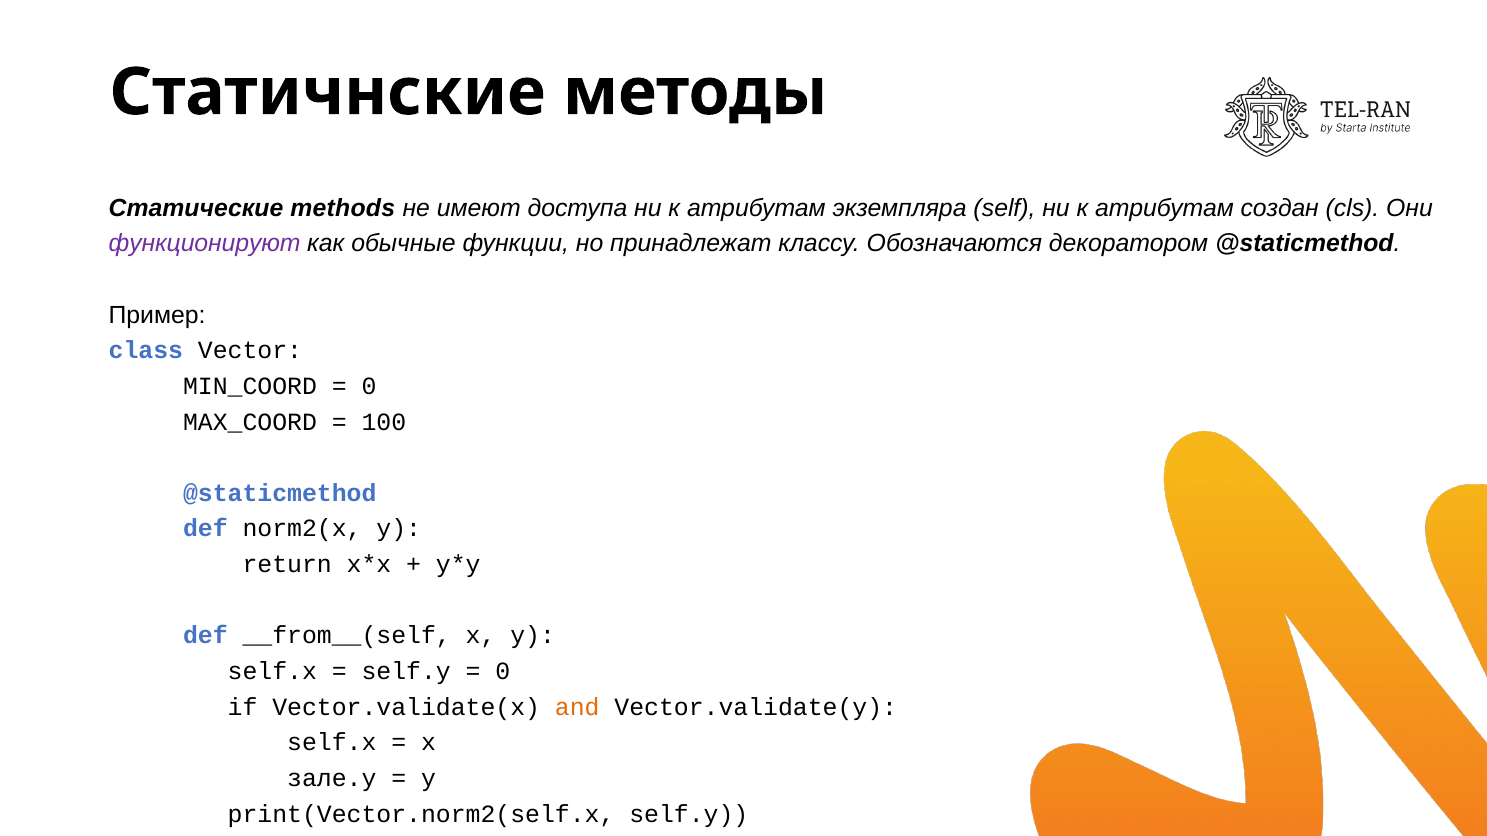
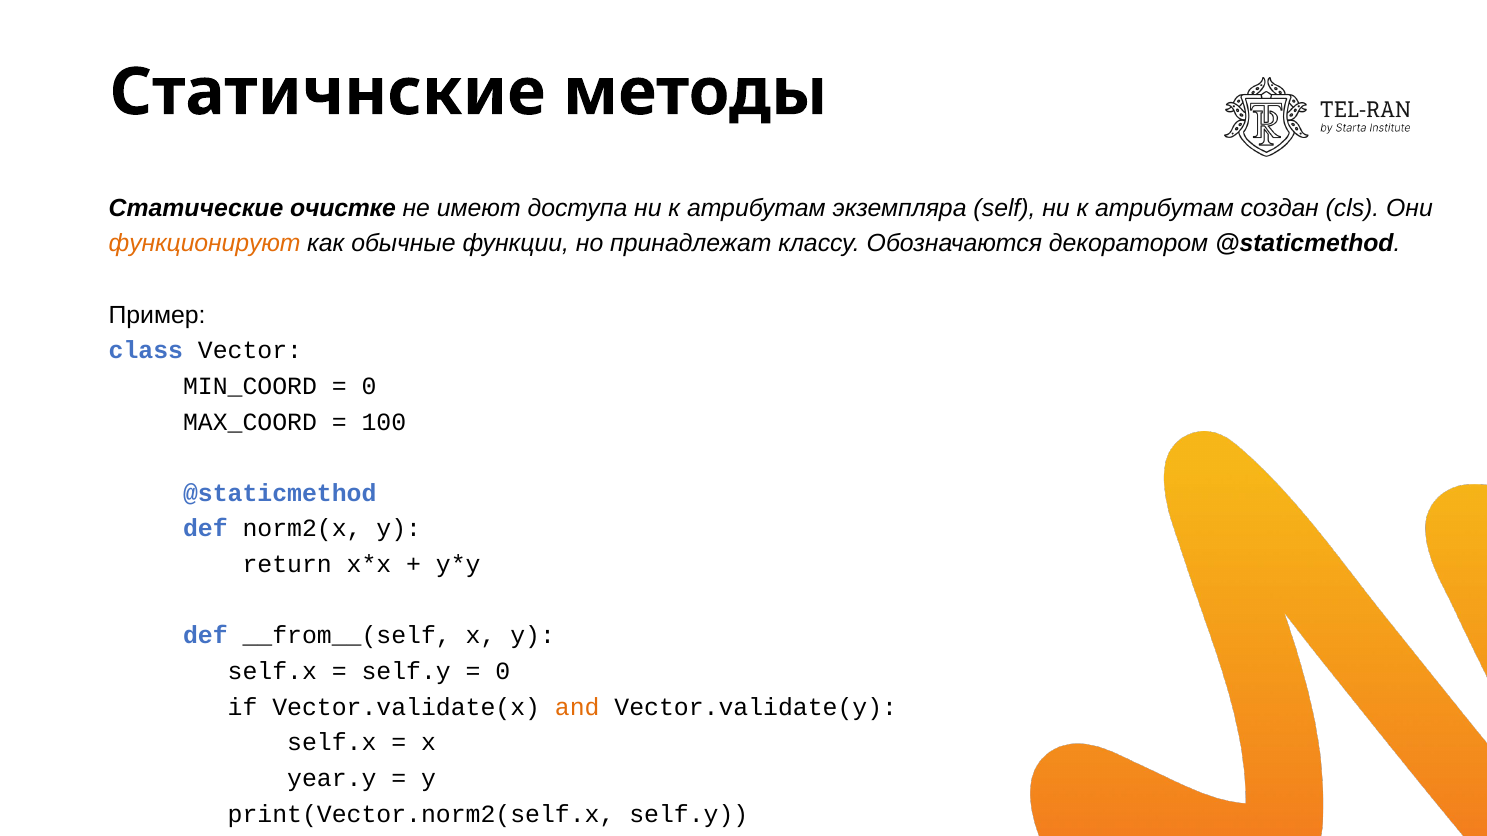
methods: methods -> очистке
функционируют colour: purple -> orange
зале.y: зале.y -> year.y
